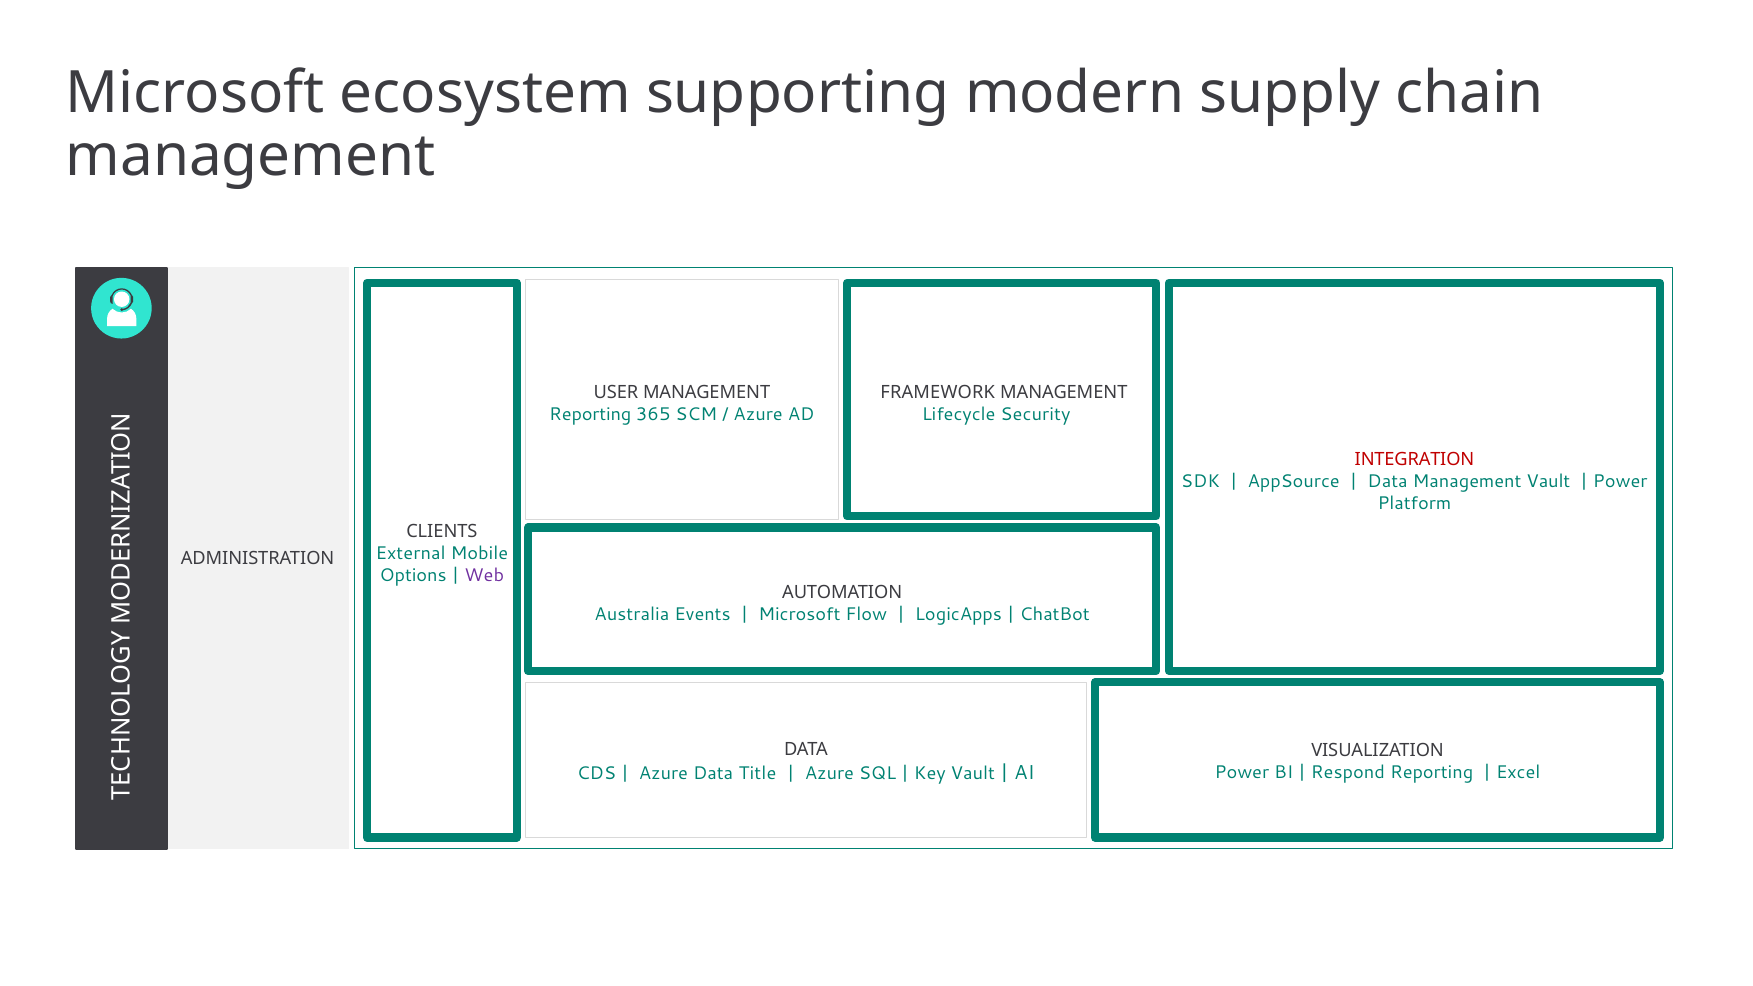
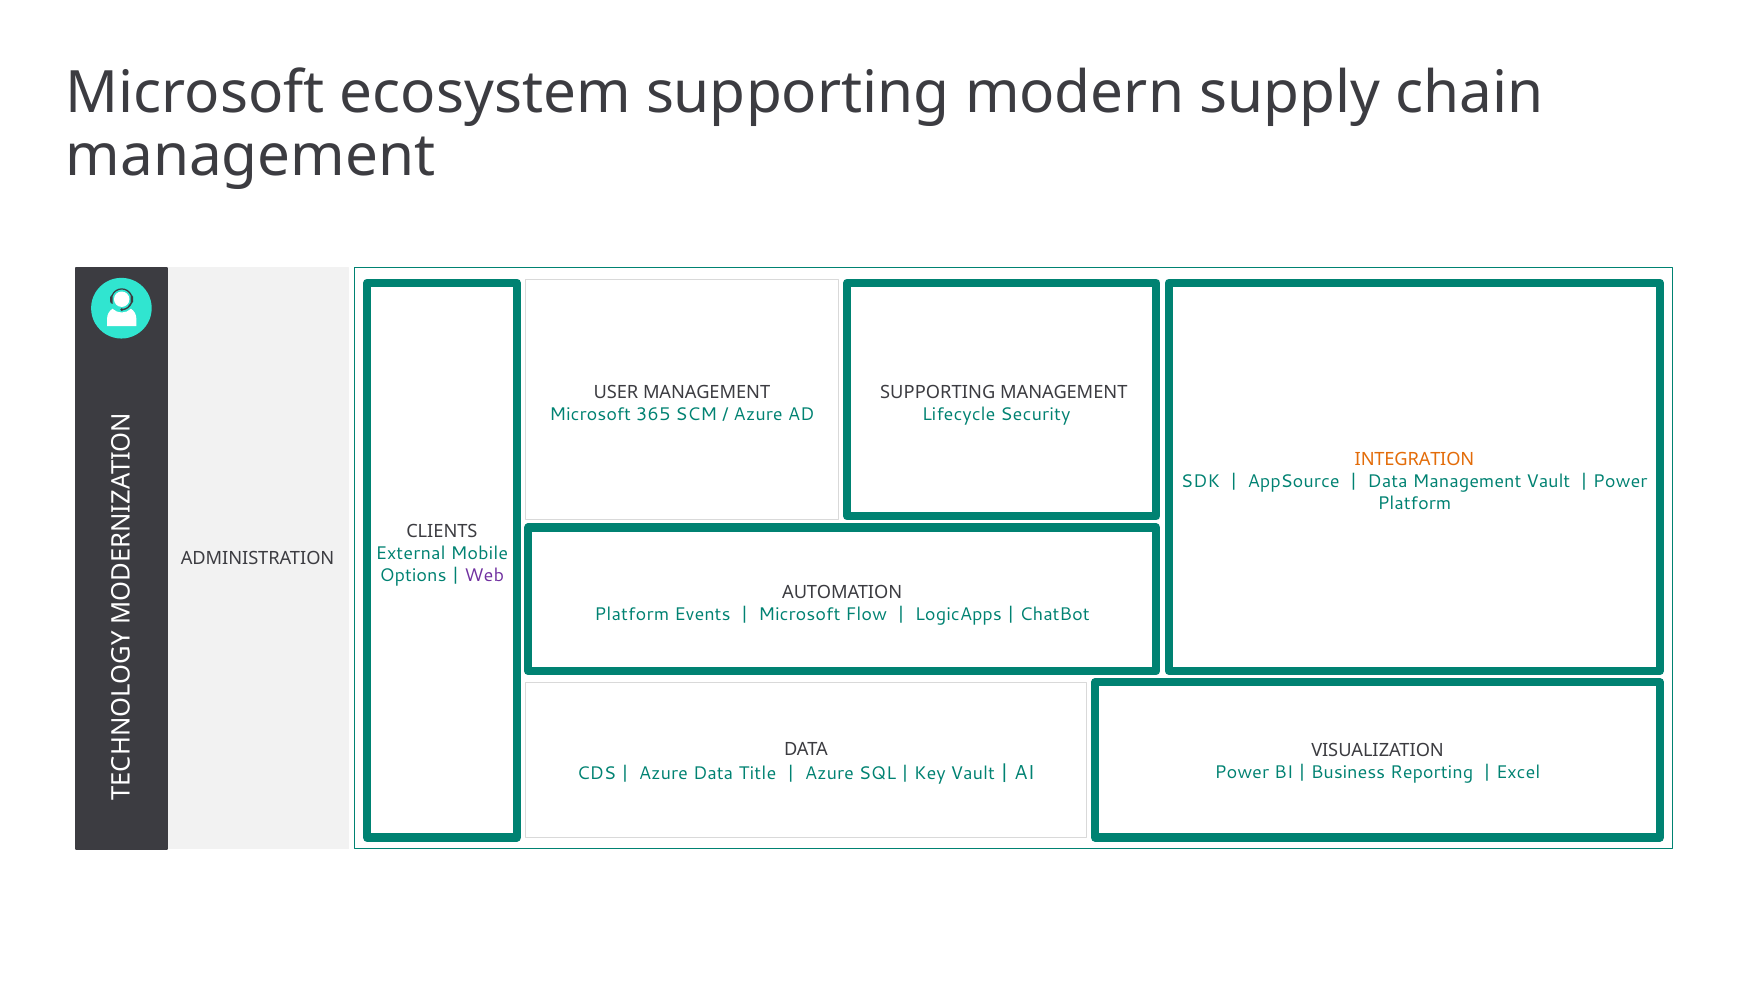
FRAMEWORK at (938, 393): FRAMEWORK -> SUPPORTING
Reporting at (590, 415): Reporting -> Microsoft
INTEGRATION colour: red -> orange
Australia at (632, 615): Australia -> Platform
Respond: Respond -> Business
